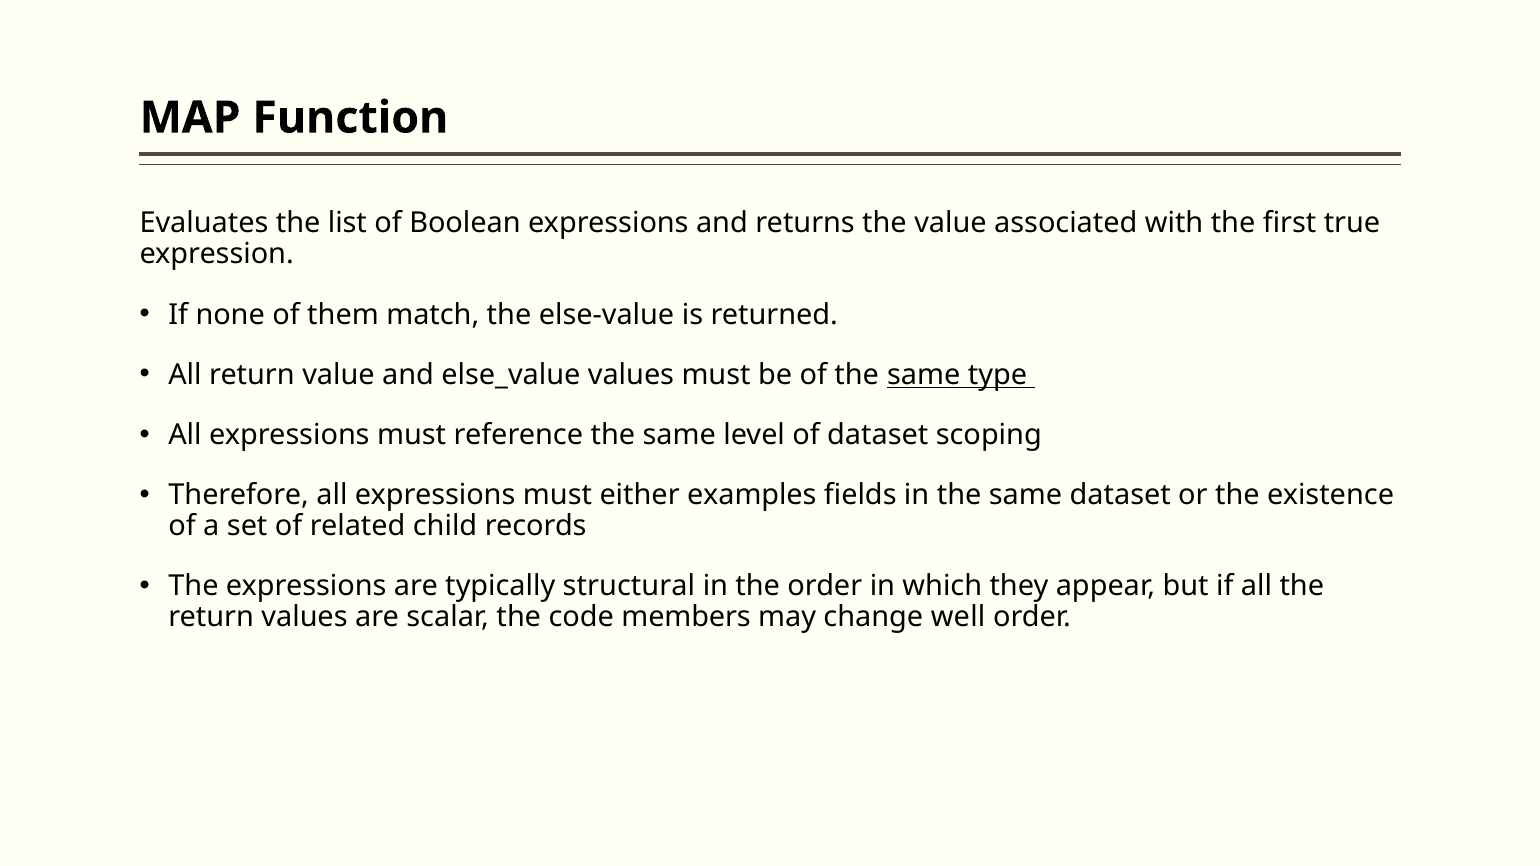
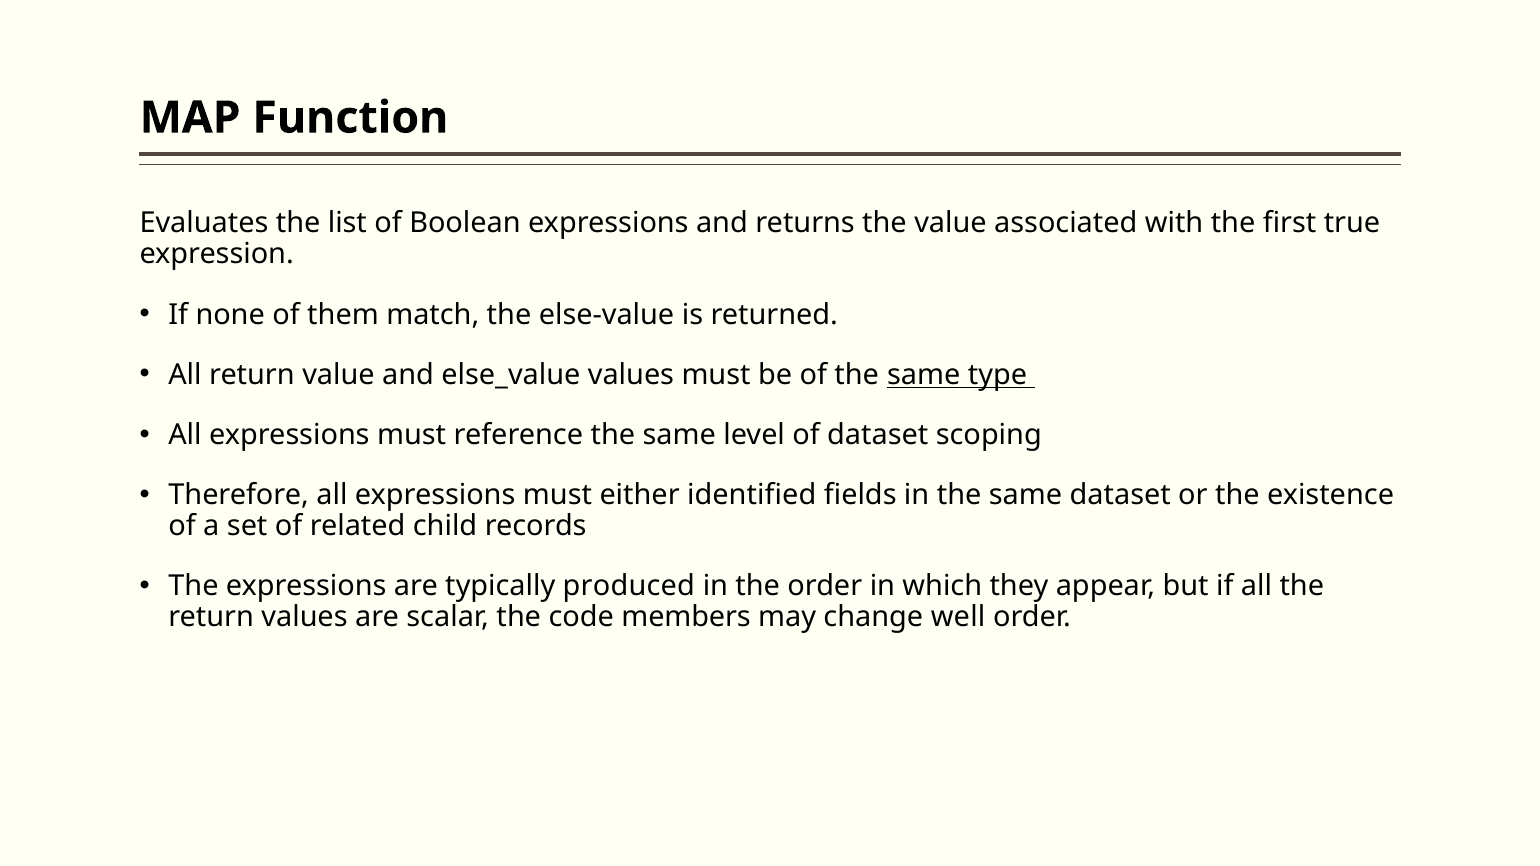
examples: examples -> identified
structural: structural -> produced
